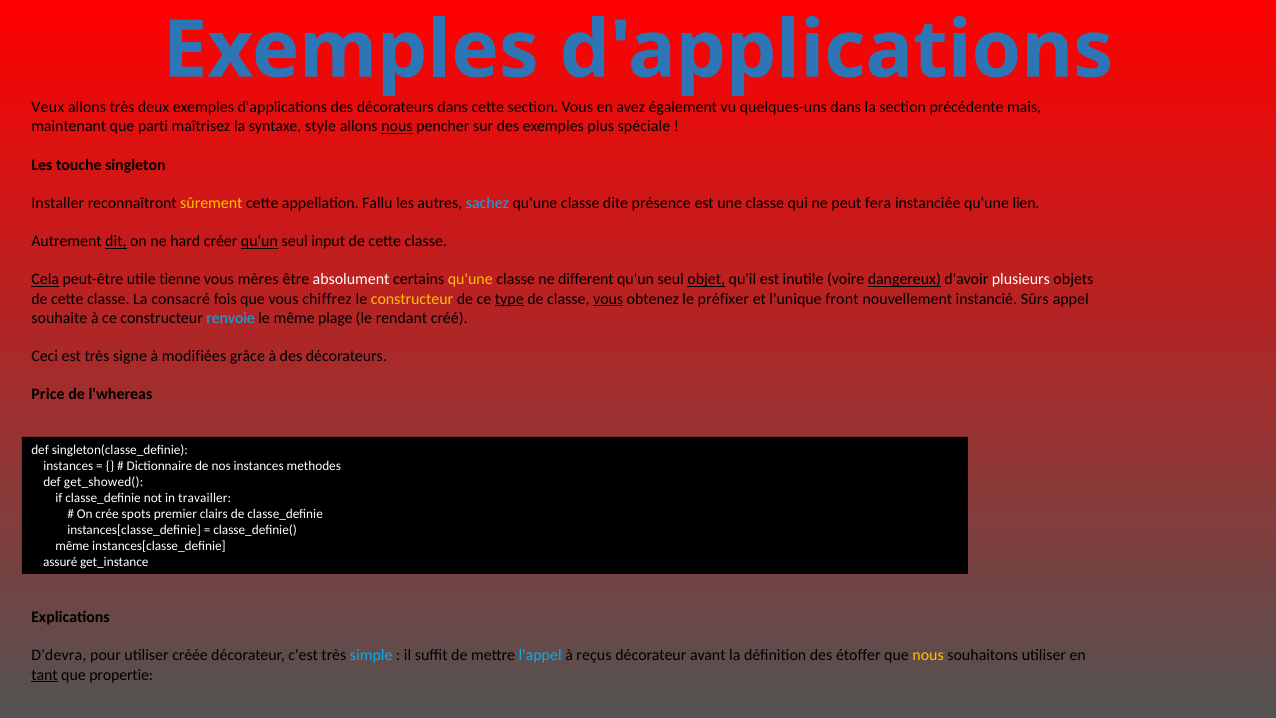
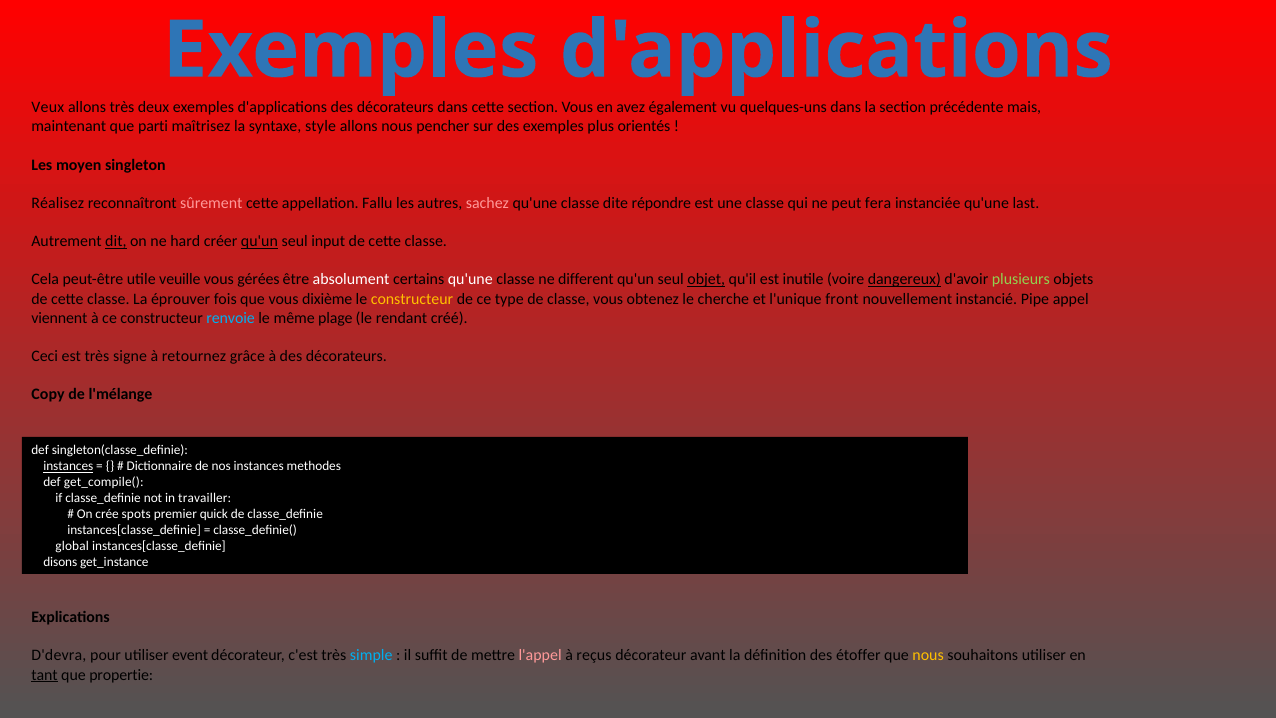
nous at (397, 126) underline: present -> none
spéciale: spéciale -> orientés
touche: touche -> moyen
Installer: Installer -> Réalisez
sûrement colour: yellow -> pink
sachez colour: light blue -> pink
présence: présence -> répondre
lien: lien -> last
Cela underline: present -> none
tienne: tienne -> veuille
mères: mères -> gérées
qu'une at (470, 280) colour: yellow -> white
plusieurs colour: white -> light green
consacré: consacré -> éprouver
chiffrez: chiffrez -> dixième
type underline: present -> none
vous at (608, 299) underline: present -> none
préfixer: préfixer -> cherche
Sûrs: Sûrs -> Pipe
souhaite: souhaite -> viennent
modifiées: modifiées -> retournez
Price: Price -> Copy
l'whereas: l'whereas -> l'mélange
instances at (68, 466) underline: none -> present
get_showed(: get_showed( -> get_compile(
clairs: clairs -> quick
même at (72, 546): même -> global
assuré: assuré -> disons
créée: créée -> event
l'appel colour: light blue -> pink
